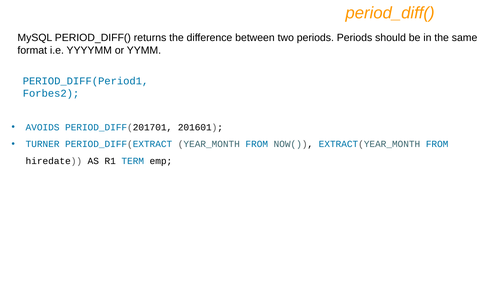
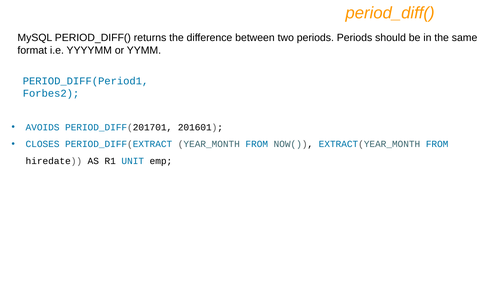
TURNER: TURNER -> CLOSES
TERM: TERM -> UNIT
